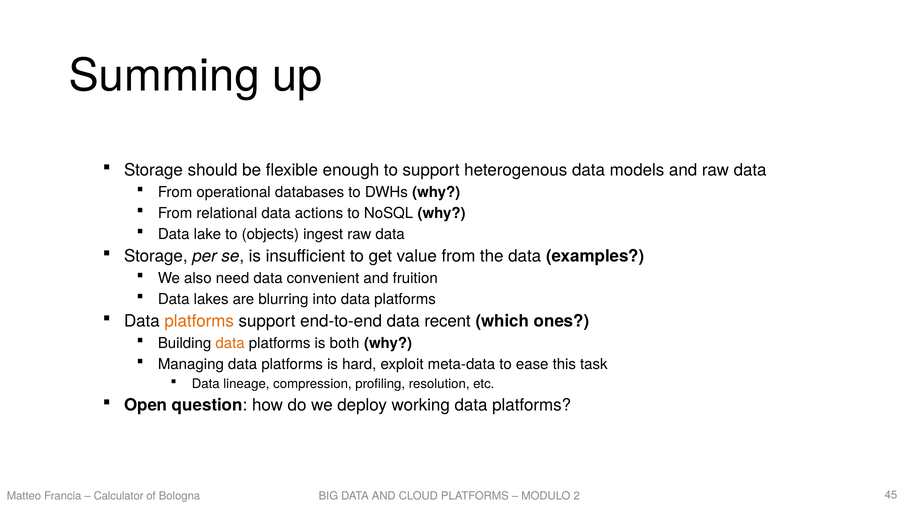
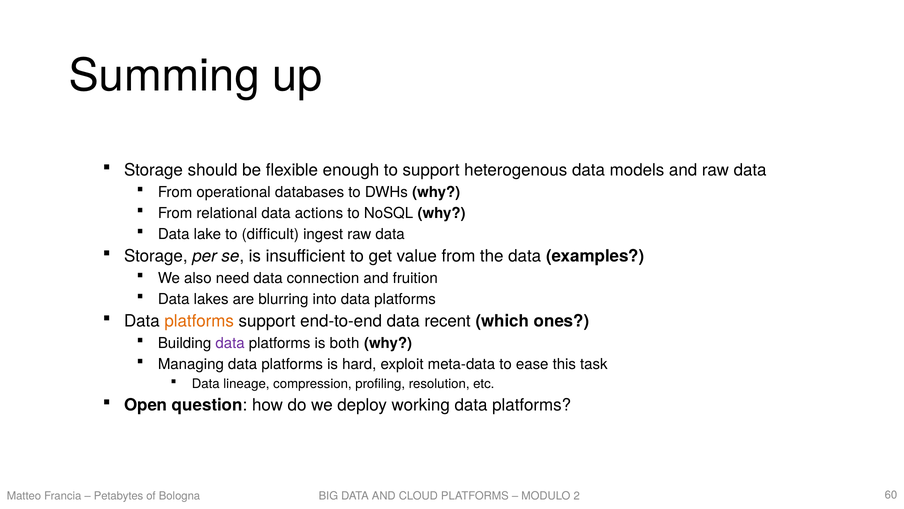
objects: objects -> difficult
convenient: convenient -> connection
data at (230, 343) colour: orange -> purple
Calculator: Calculator -> Petabytes
45: 45 -> 60
